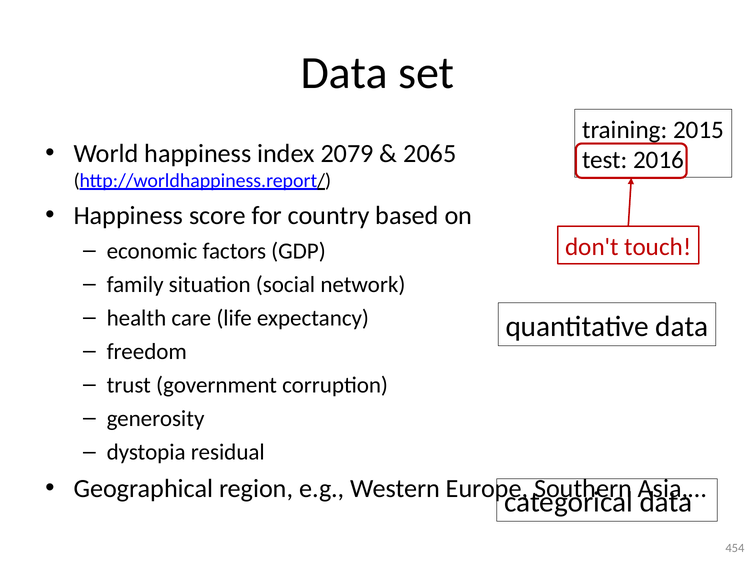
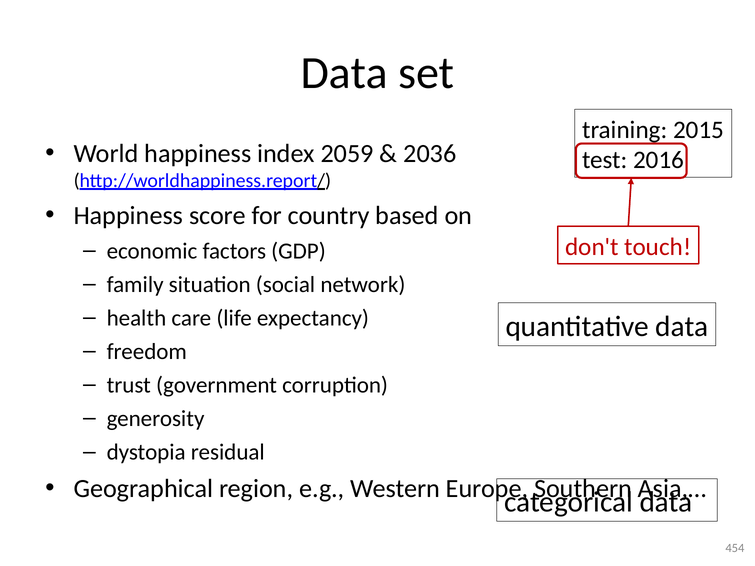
2079: 2079 -> 2059
2065: 2065 -> 2036
